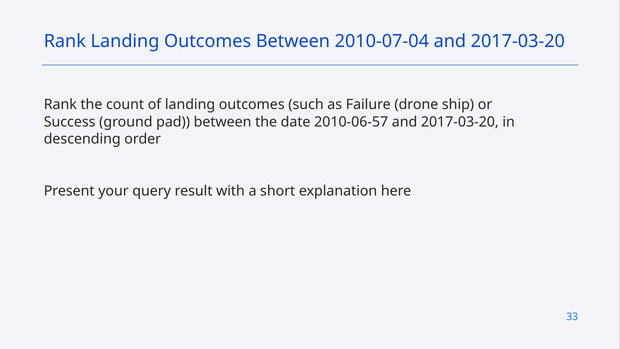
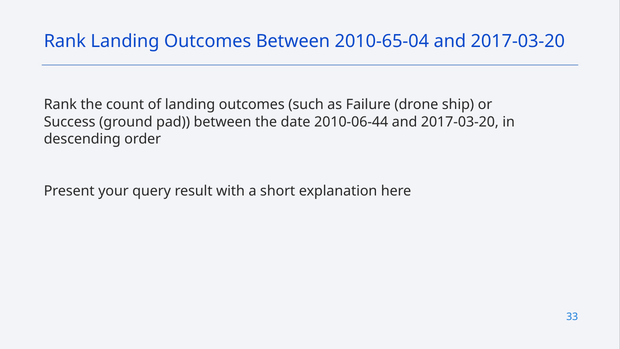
2010-07-04: 2010-07-04 -> 2010-65-04
2010-06-57: 2010-06-57 -> 2010-06-44
